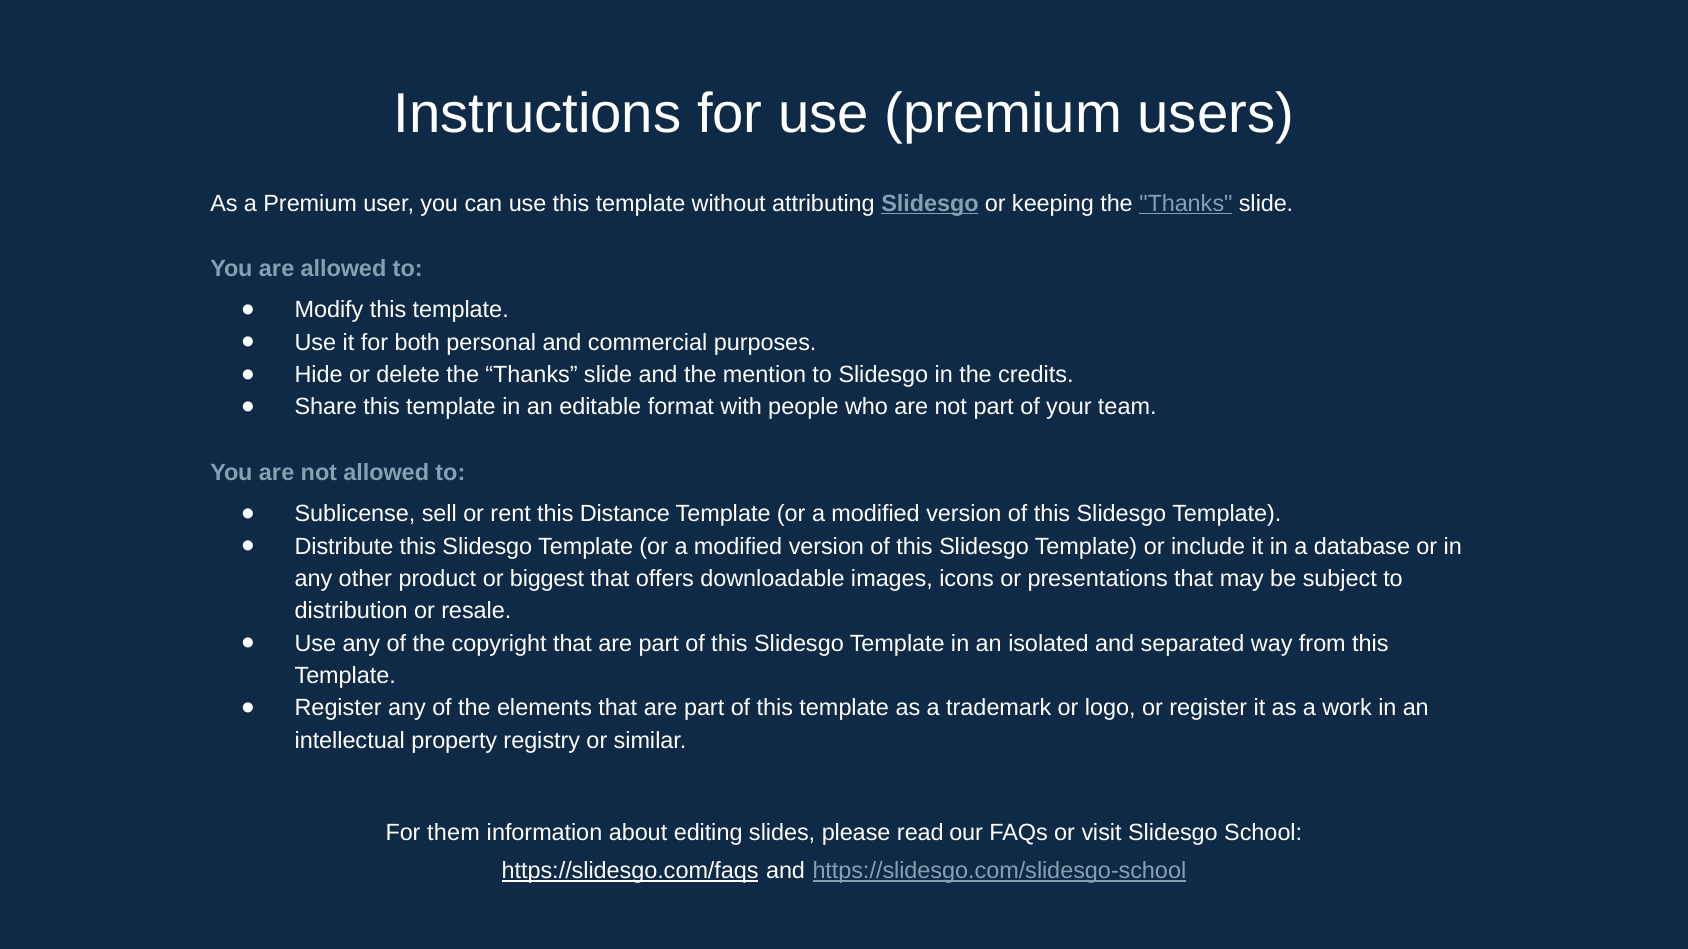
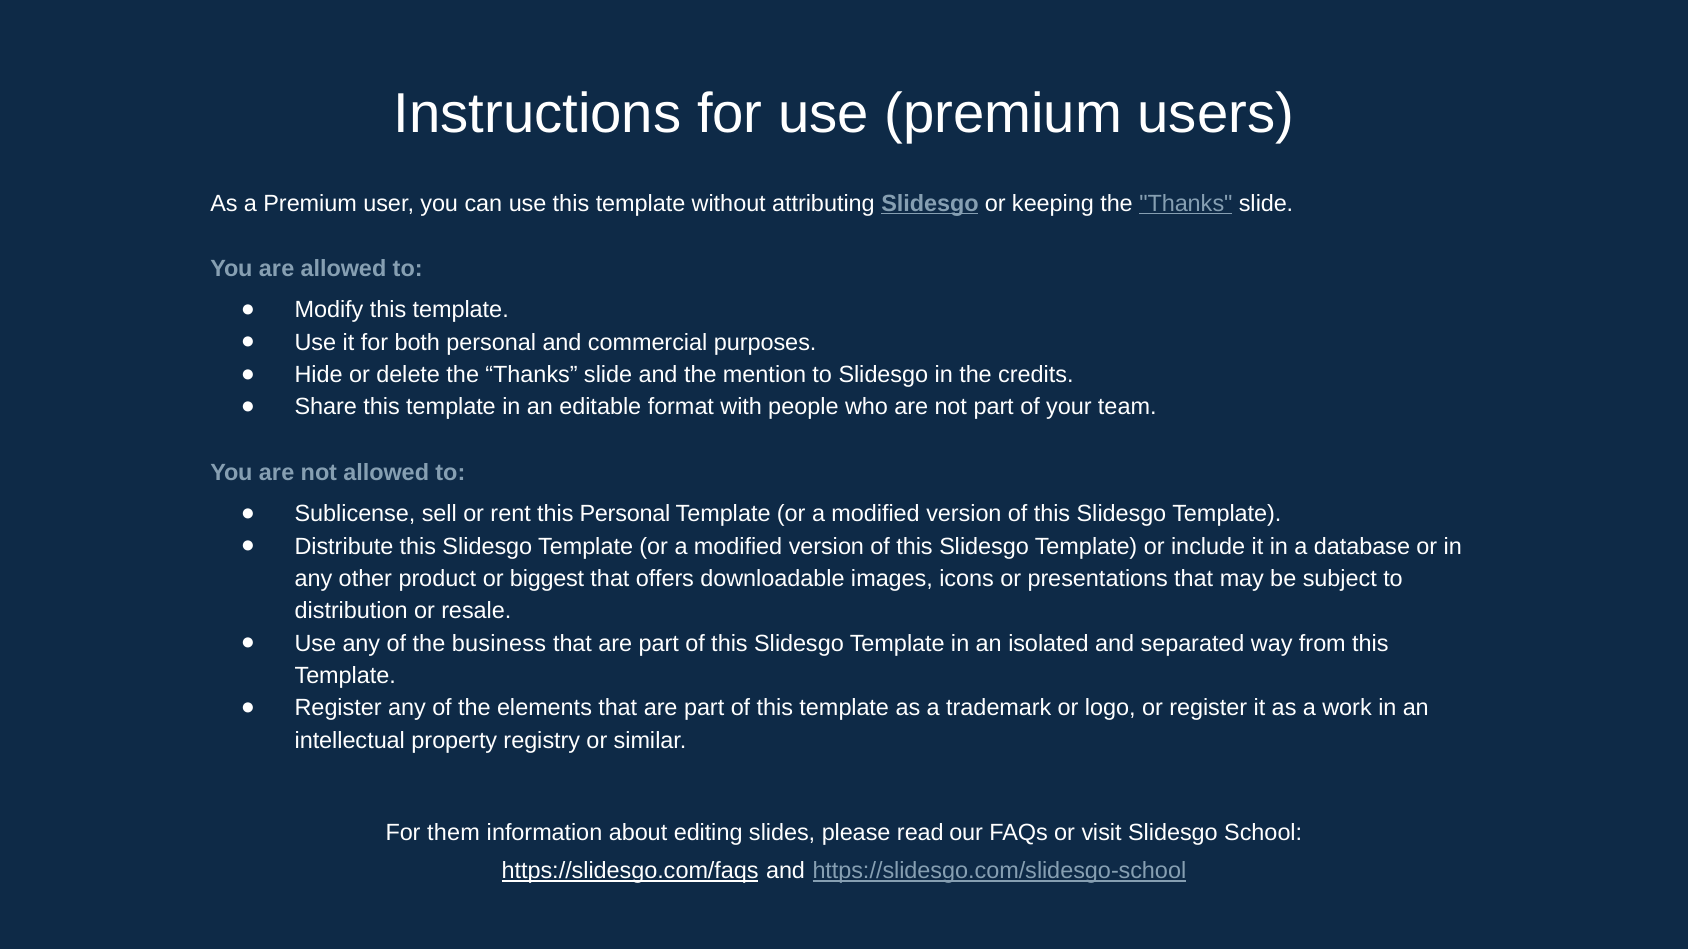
this Distance: Distance -> Personal
copyright: copyright -> business
